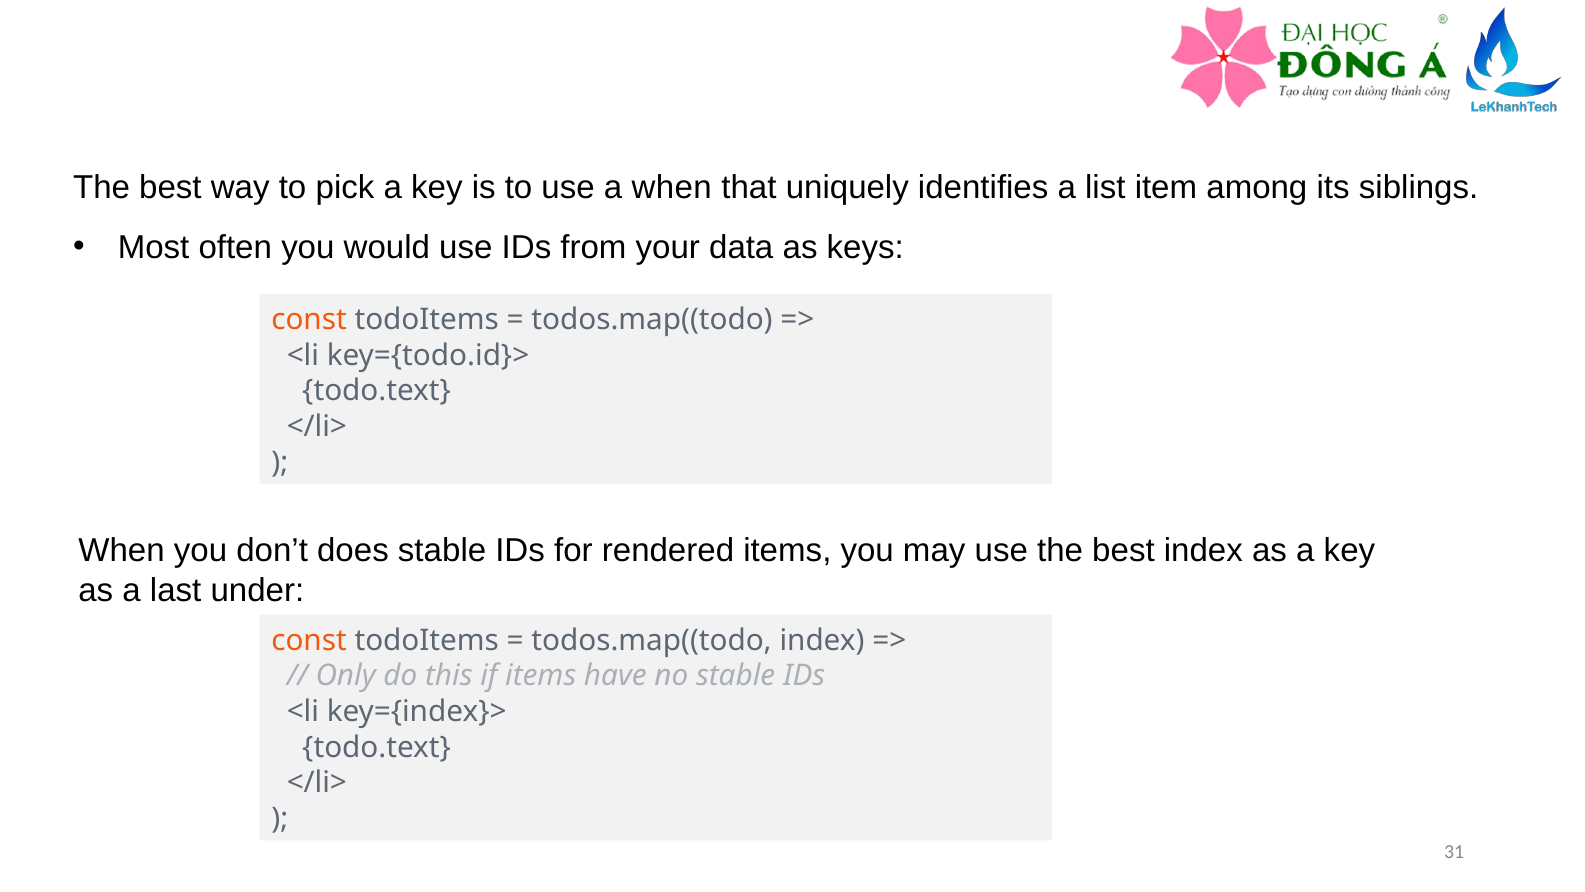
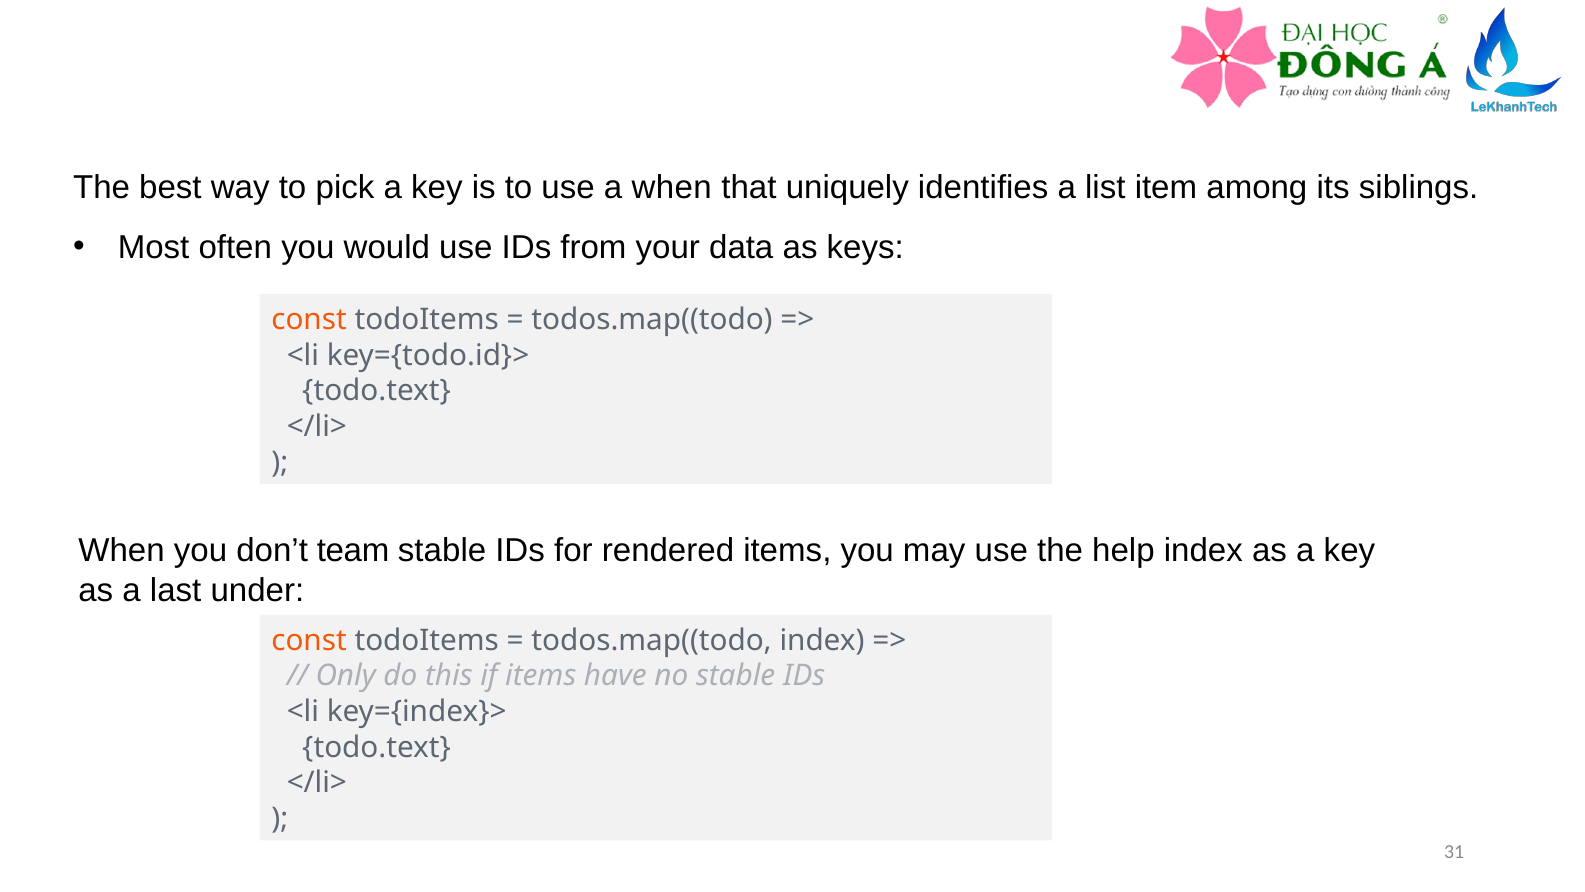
does: does -> team
use the best: best -> help
